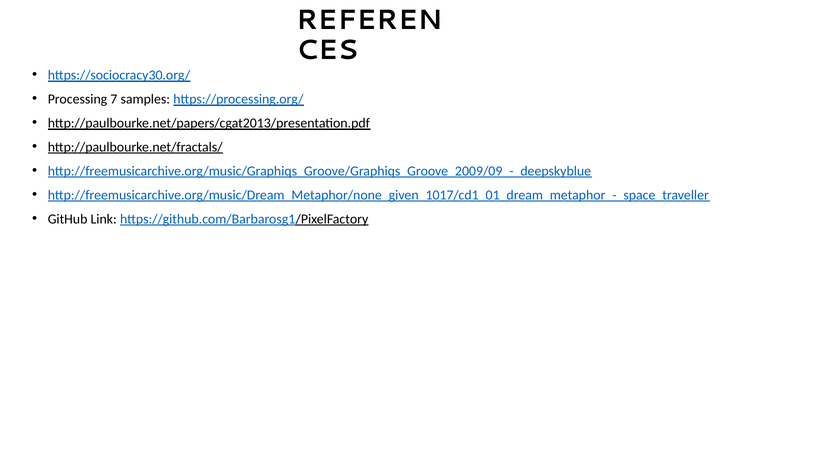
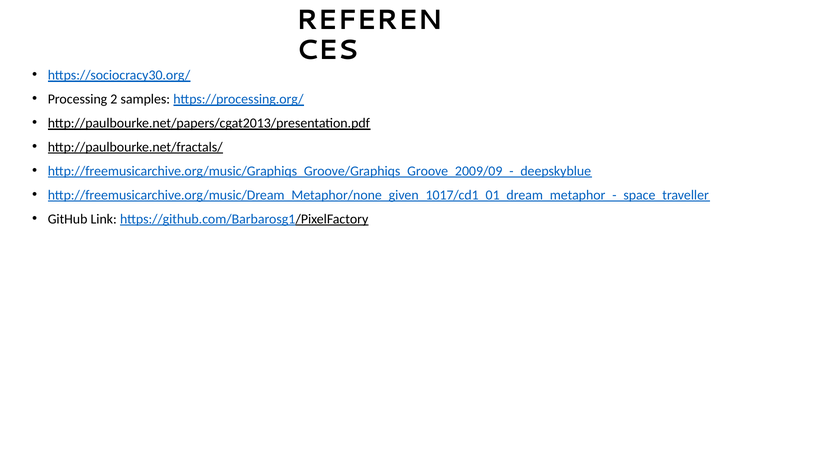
7: 7 -> 2
